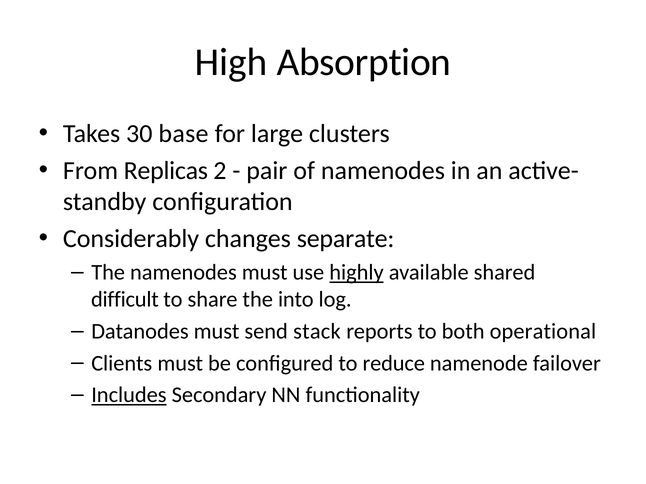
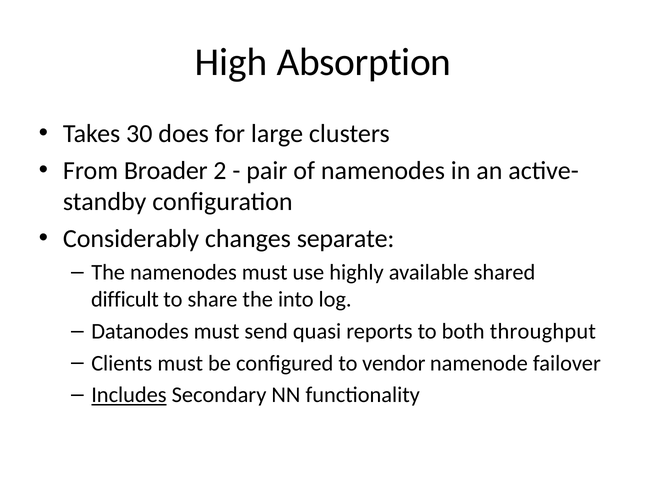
base: base -> does
Replicas: Replicas -> Broader
highly underline: present -> none
stack: stack -> quasi
operational: operational -> throughput
reduce: reduce -> vendor
